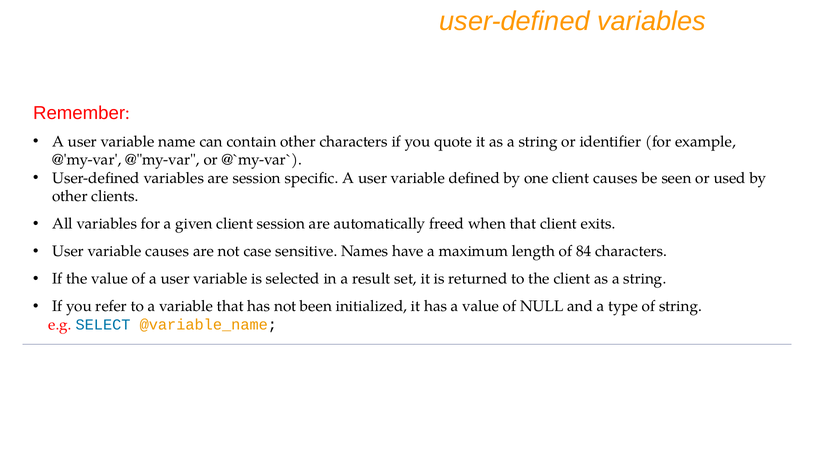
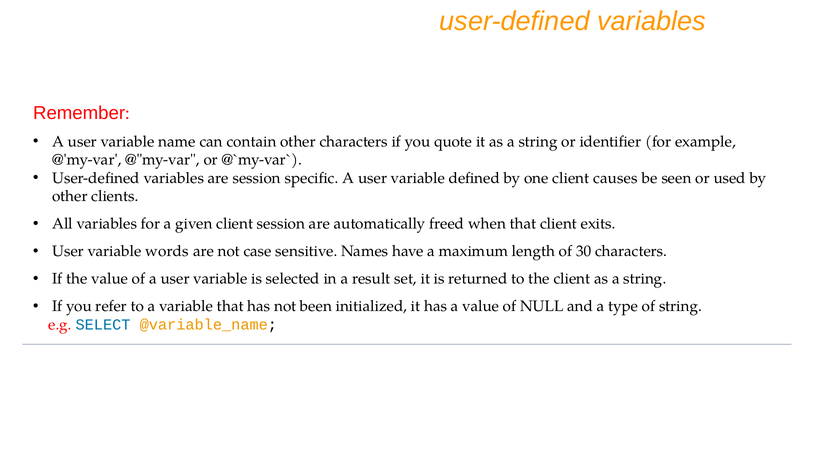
variable causes: causes -> words
84: 84 -> 30
